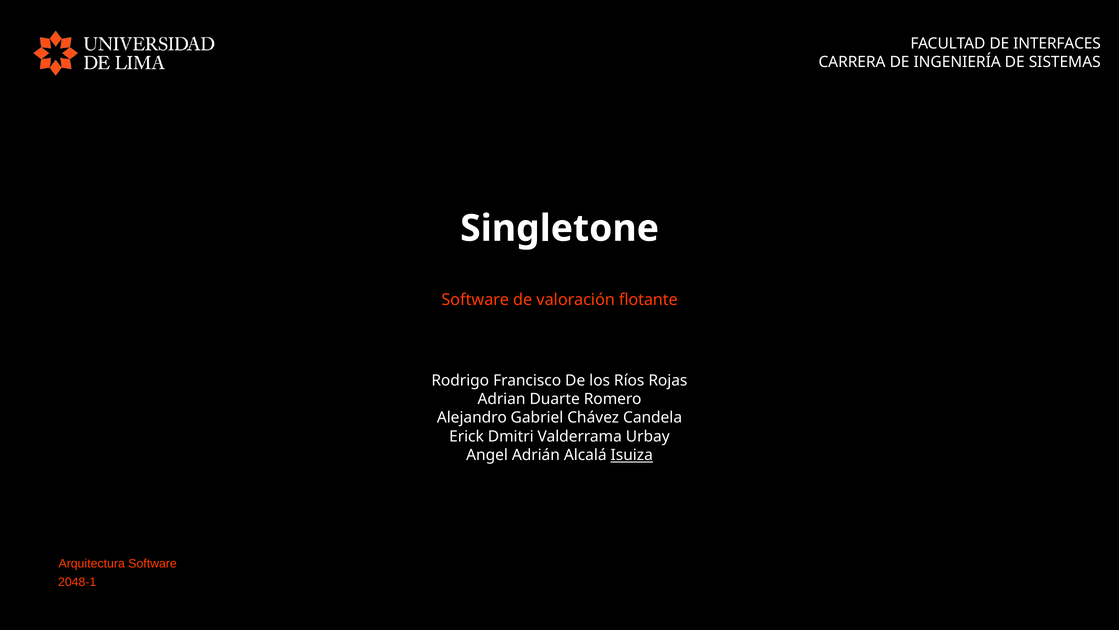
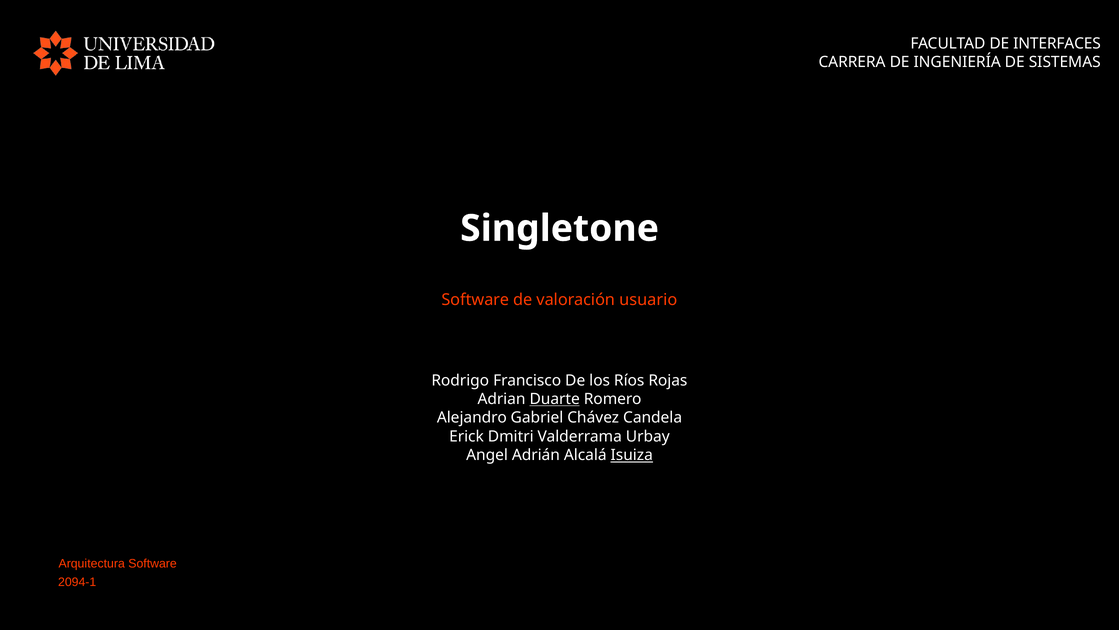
flotante: flotante -> usuario
Duarte underline: none -> present
2048-1: 2048-1 -> 2094-1
